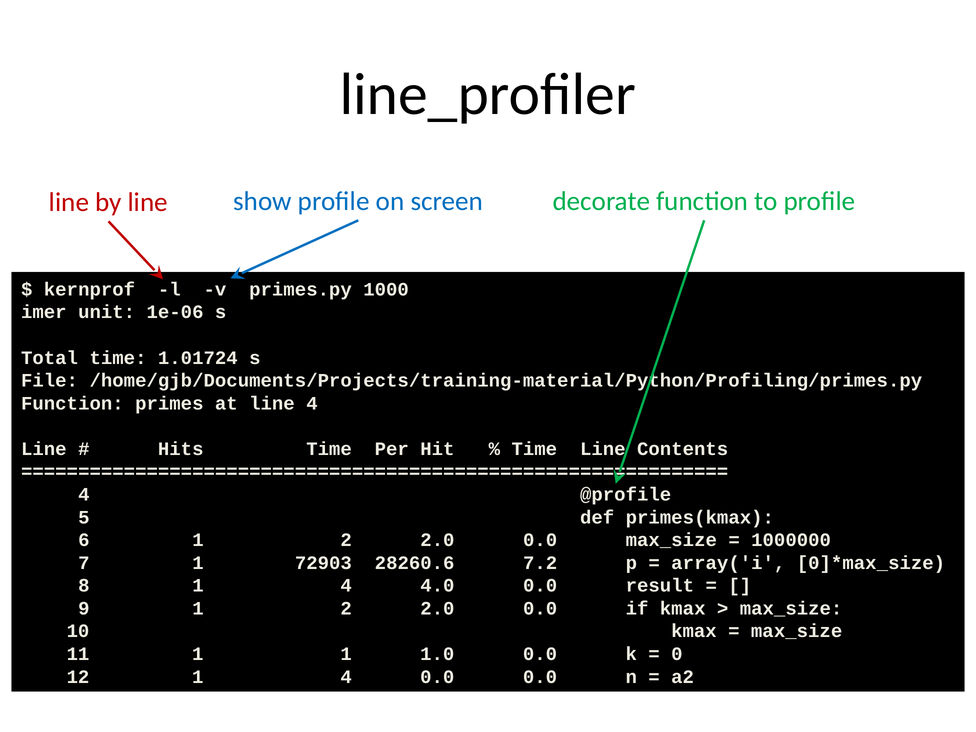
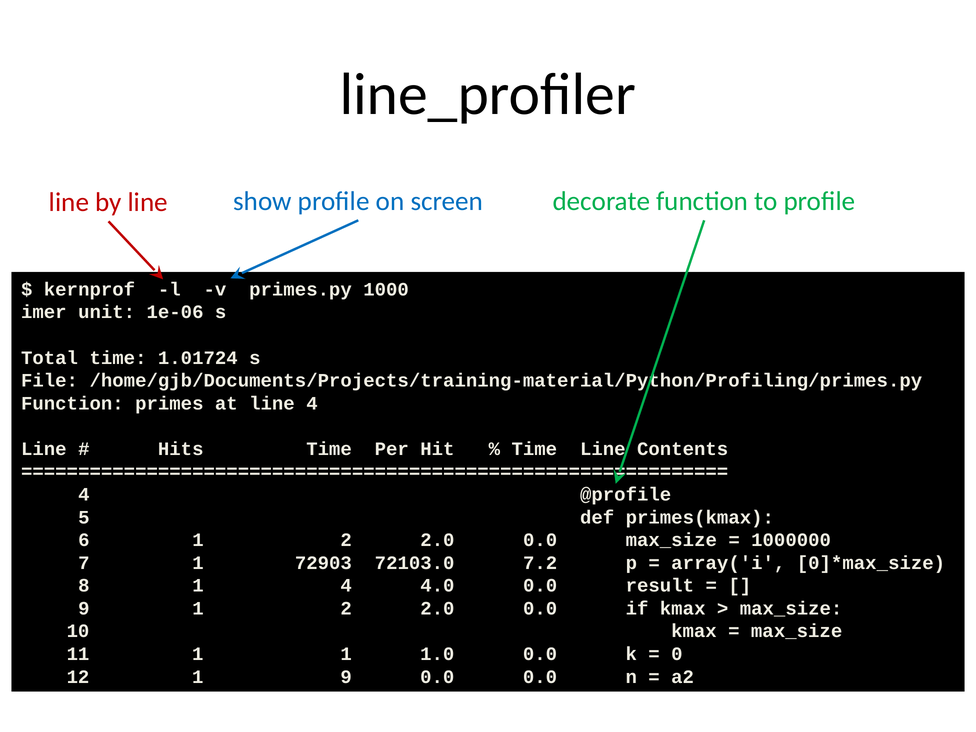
28260.6: 28260.6 -> 72103.0
12 1 4: 4 -> 9
